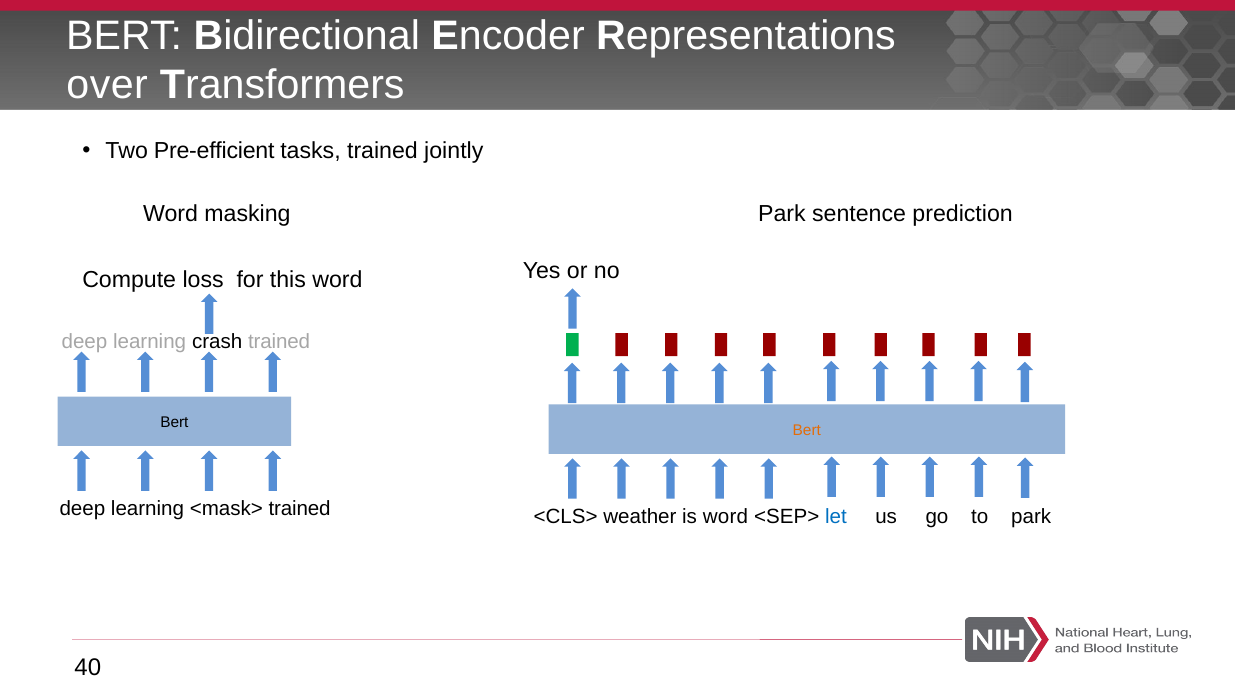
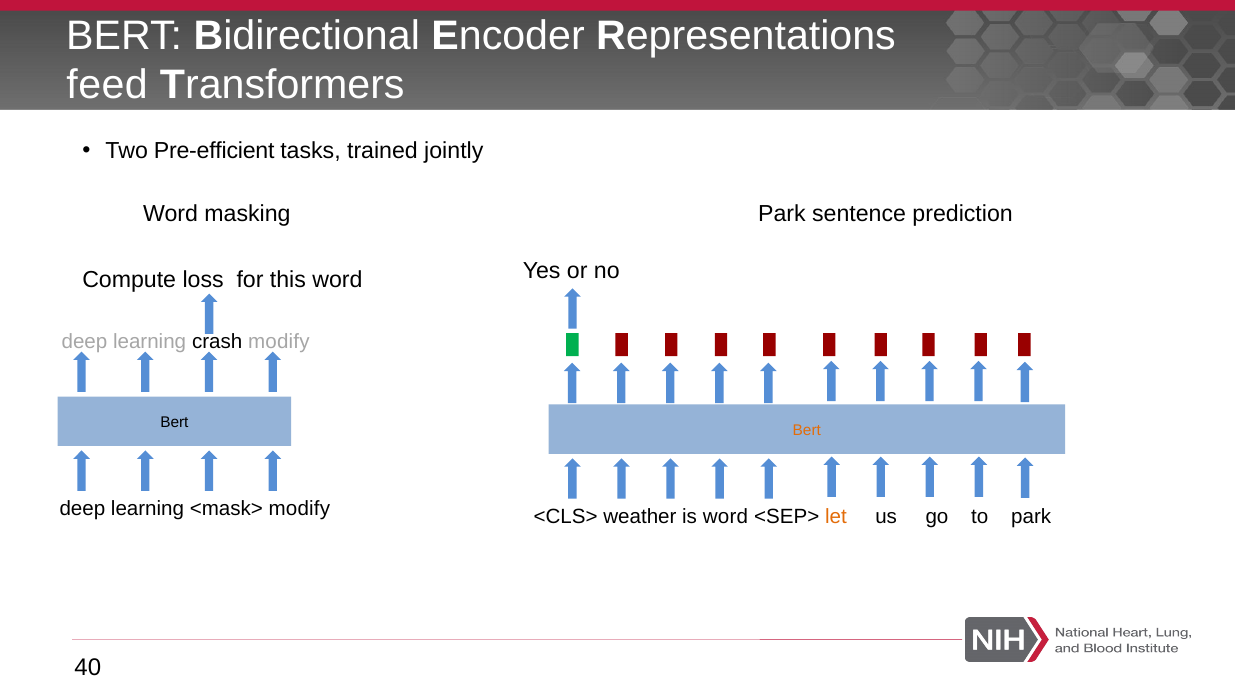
over: over -> feed
crash trained: trained -> modify
<mask> trained: trained -> modify
let colour: blue -> orange
